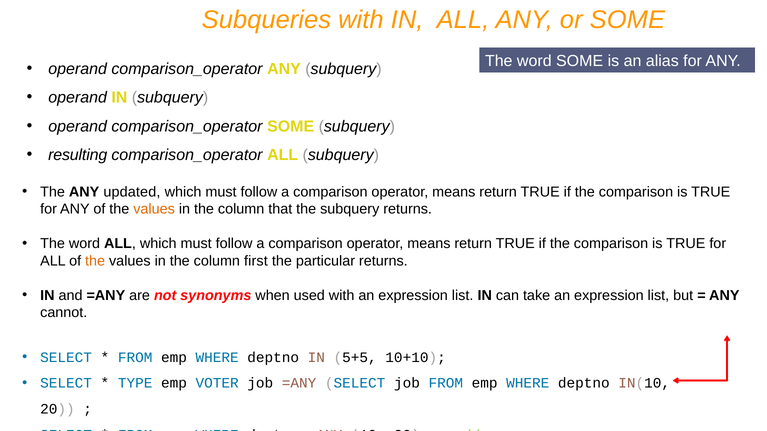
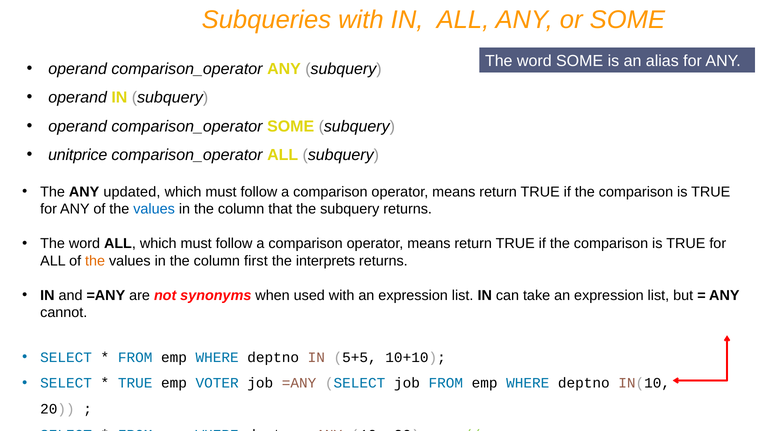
resulting: resulting -> unitprice
values at (154, 209) colour: orange -> blue
particular: particular -> interprets
TYPE at (135, 384): TYPE -> TRUE
